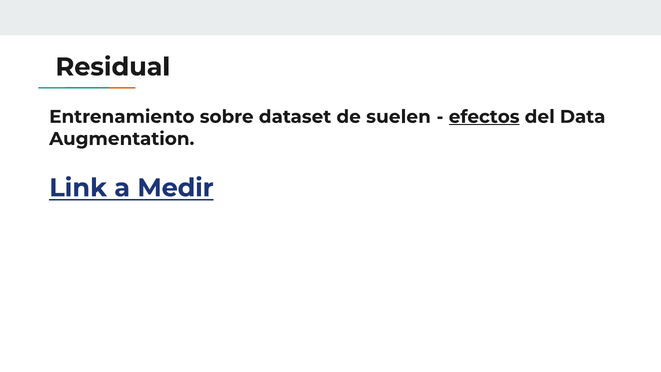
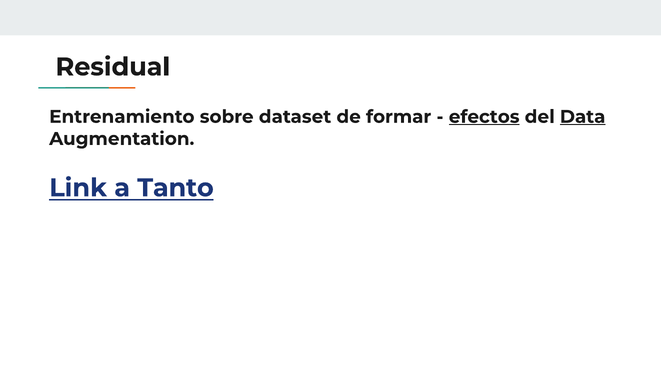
suelen: suelen -> formar
Data underline: none -> present
Medir: Medir -> Tanto
